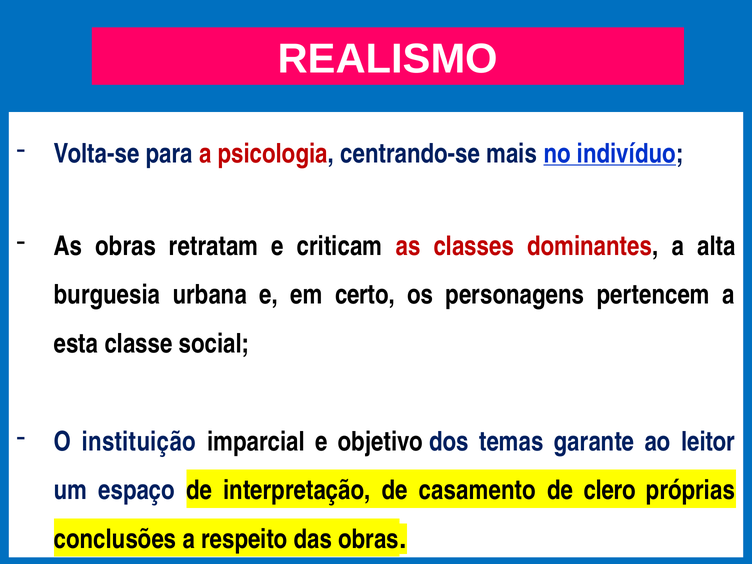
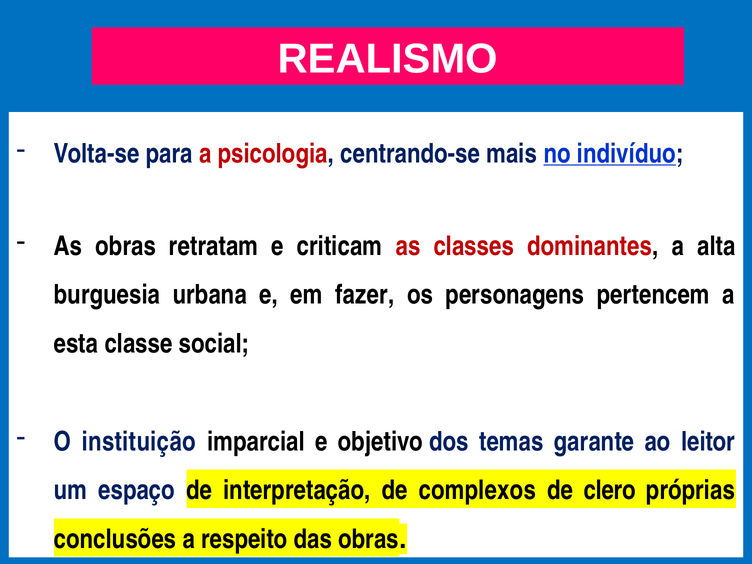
certo: certo -> fazer
casamento: casamento -> complexos
